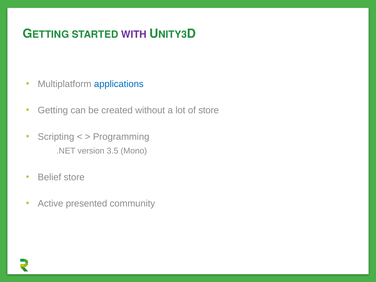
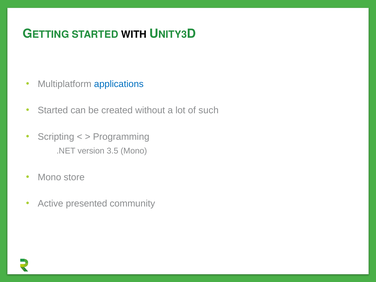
WITH colour: purple -> black
Getting at (53, 110): Getting -> Started
of store: store -> such
Belief at (49, 177): Belief -> Mono
